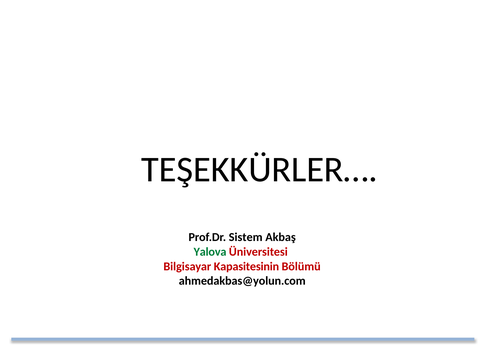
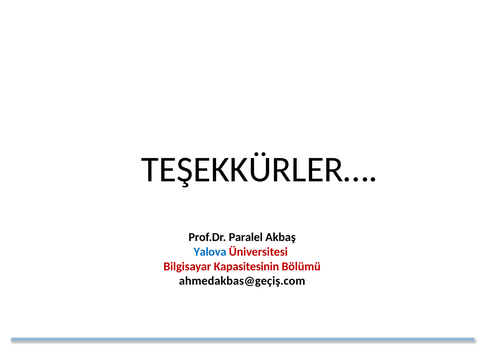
Sistem: Sistem -> Paralel
Yalova colour: green -> blue
ahmedakbas@yolun.com: ahmedakbas@yolun.com -> ahmedakbas@geçiş.com
